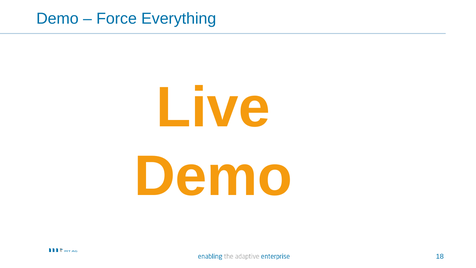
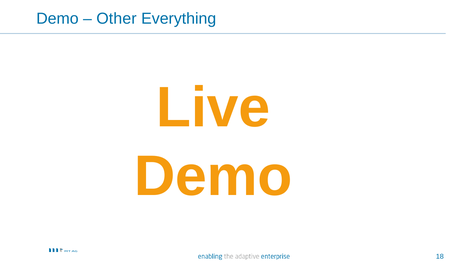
Force: Force -> Other
